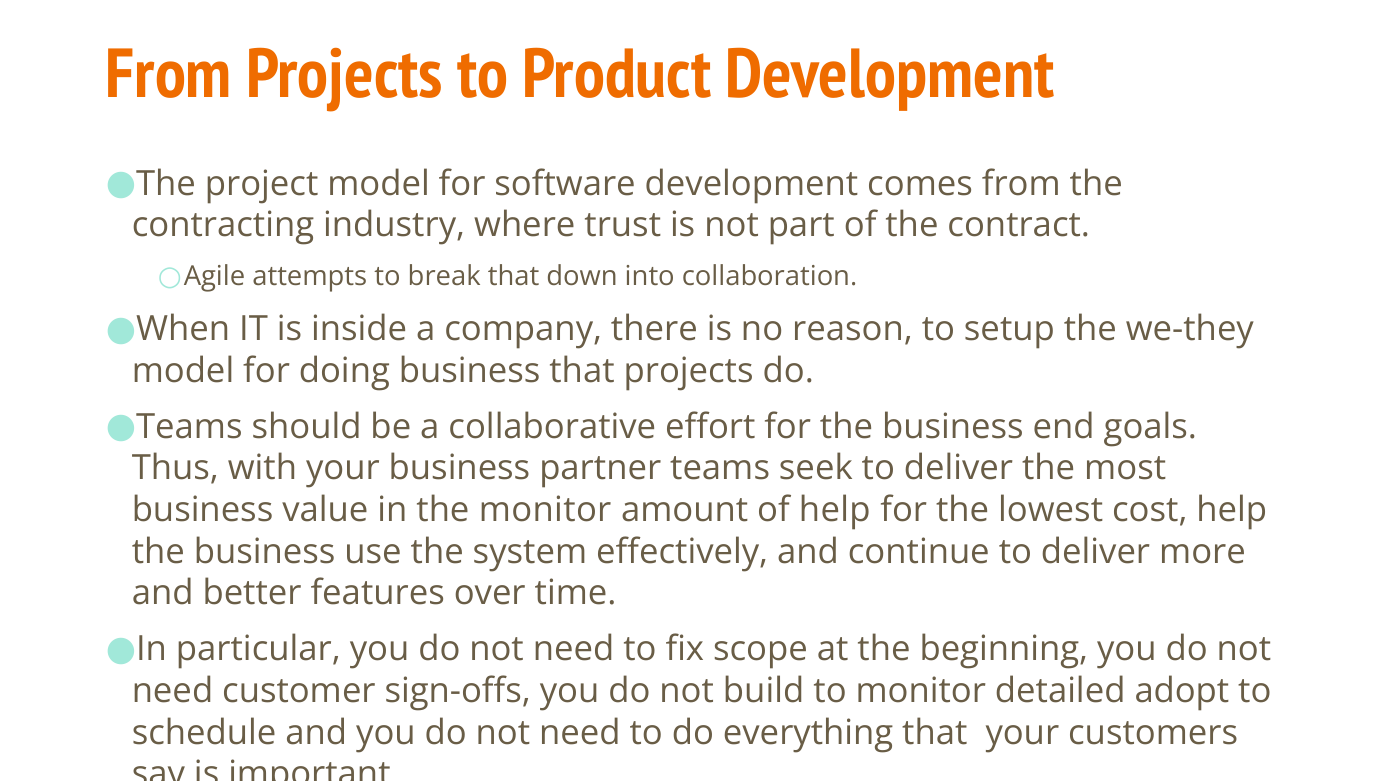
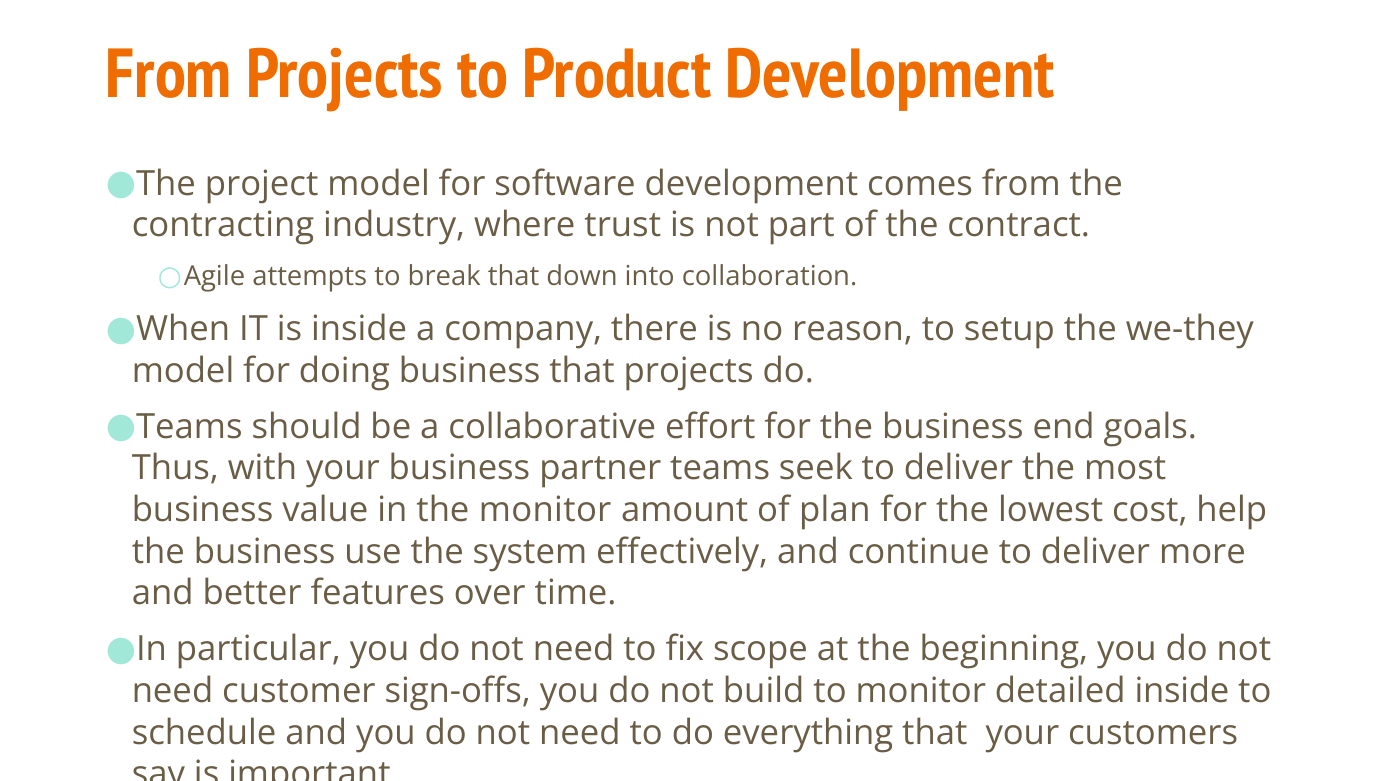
of help: help -> plan
detailed adopt: adopt -> inside
